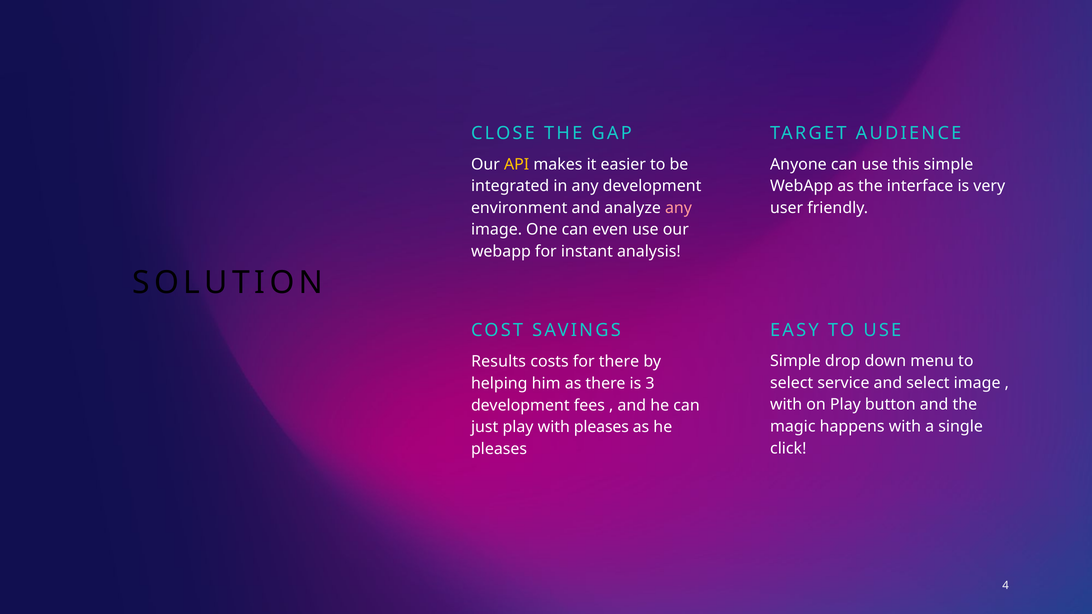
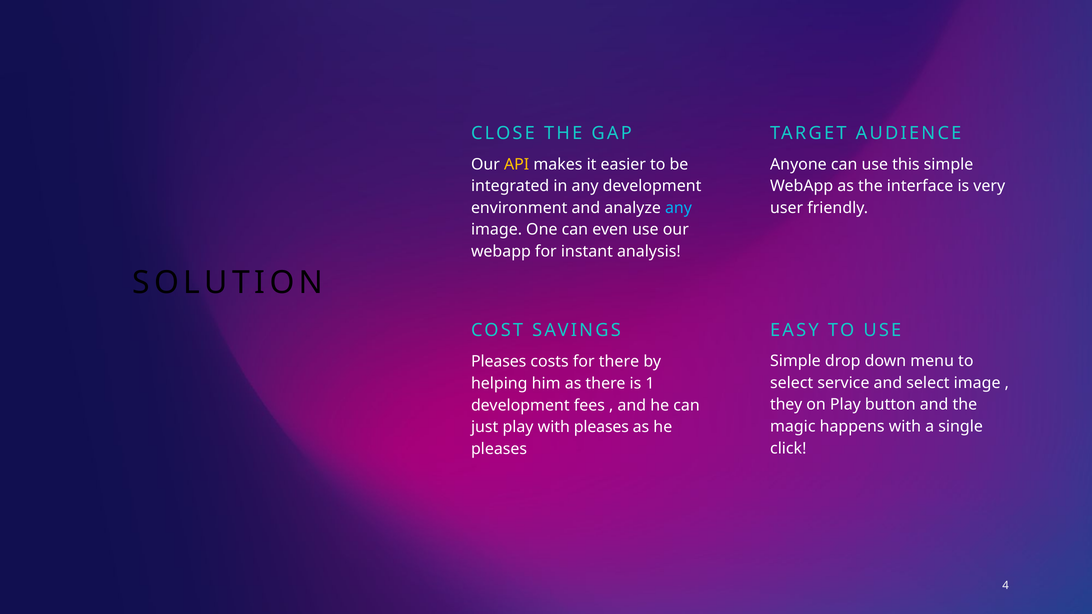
any at (678, 208) colour: pink -> light blue
Results at (499, 362): Results -> Pleases
3: 3 -> 1
with at (786, 405): with -> they
